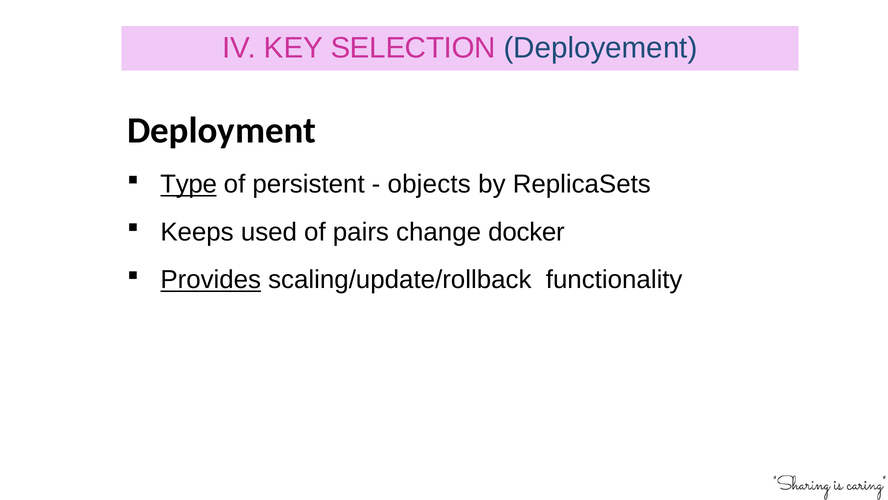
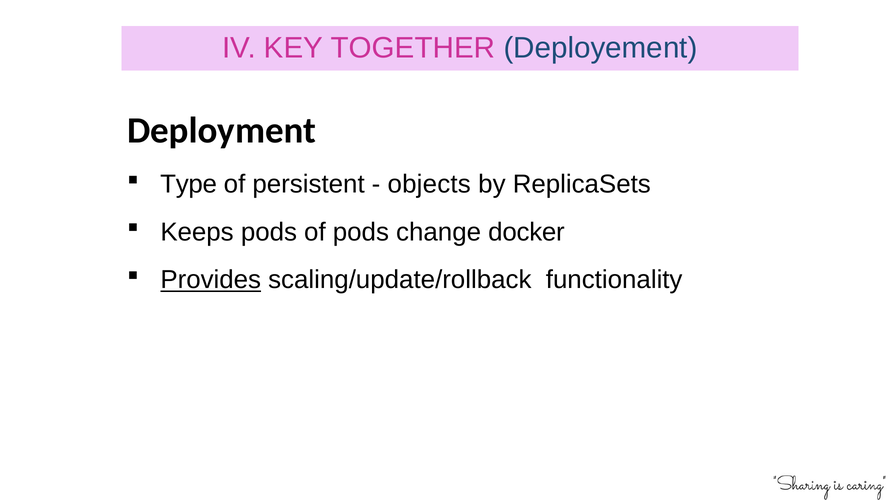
SELECTION: SELECTION -> TOGETHER
Type underline: present -> none
Keeps used: used -> pods
of pairs: pairs -> pods
